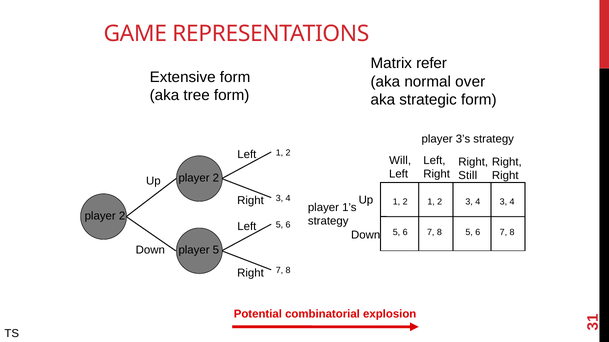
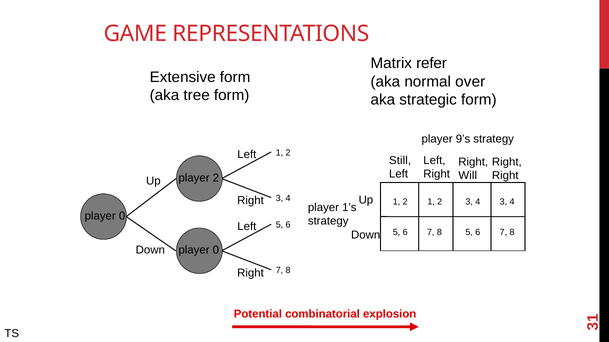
3’s: 3’s -> 9’s
Will: Will -> Still
Still: Still -> Will
2 at (122, 216): 2 -> 0
5 at (216, 250): 5 -> 0
